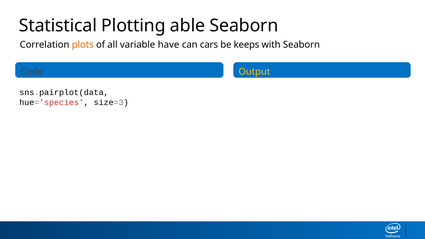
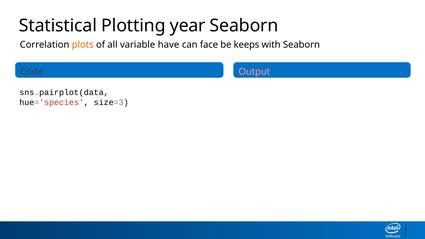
able: able -> year
cars: cars -> face
Output colour: yellow -> pink
